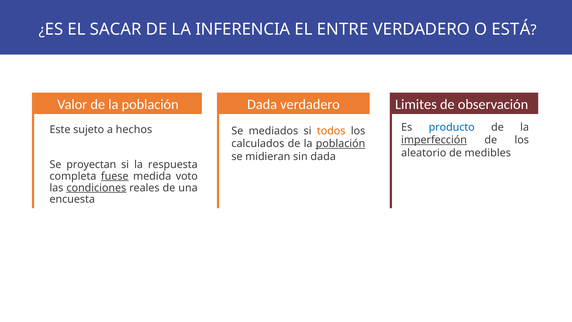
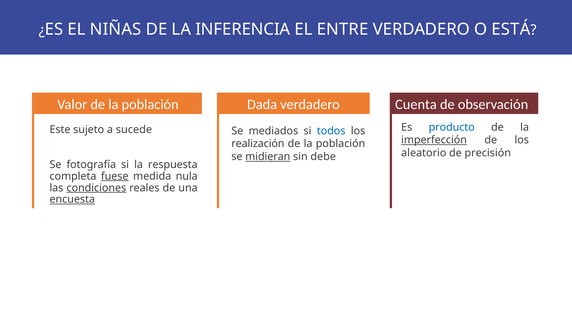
SACAR: SACAR -> NIÑAS
Limites: Limites -> Cuenta
hechos: hechos -> sucede
todos colour: orange -> blue
calculados: calculados -> realización
población at (341, 144) underline: present -> none
medibles: medibles -> precisión
midieran underline: none -> present
sin dada: dada -> debe
proyectan: proyectan -> fotografía
voto: voto -> nula
encuesta underline: none -> present
